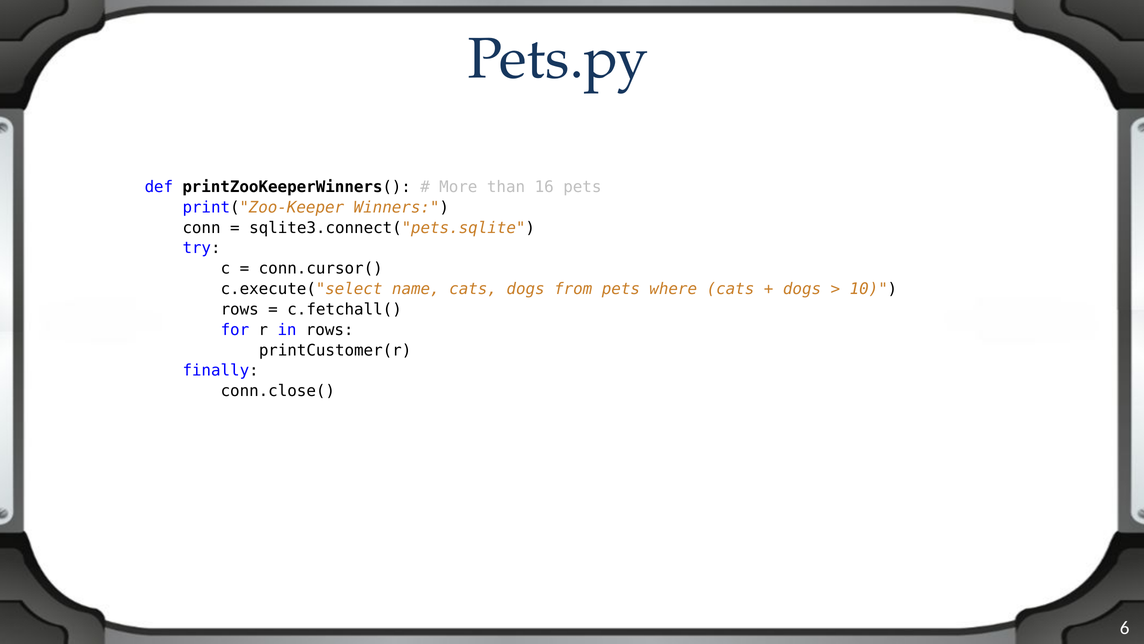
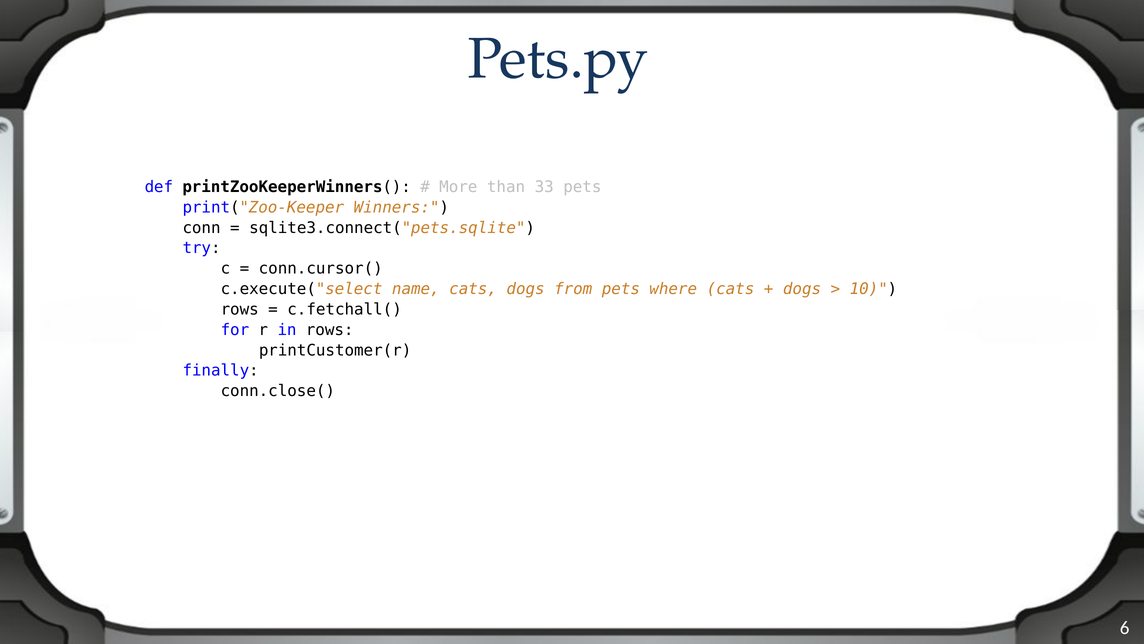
16: 16 -> 33
